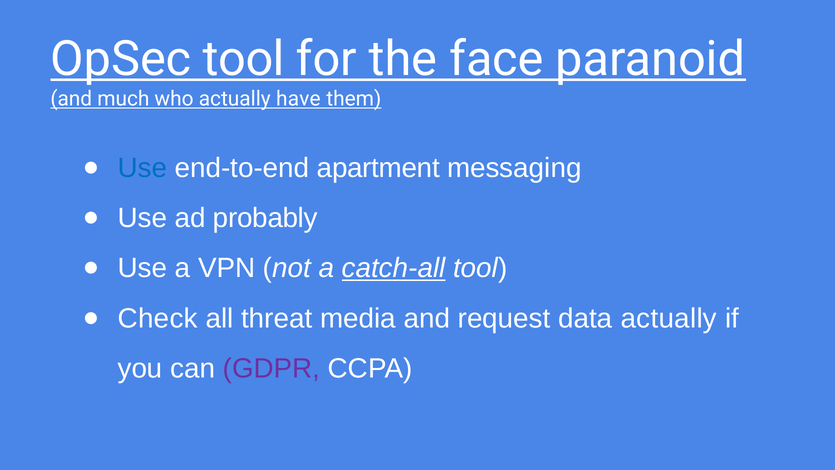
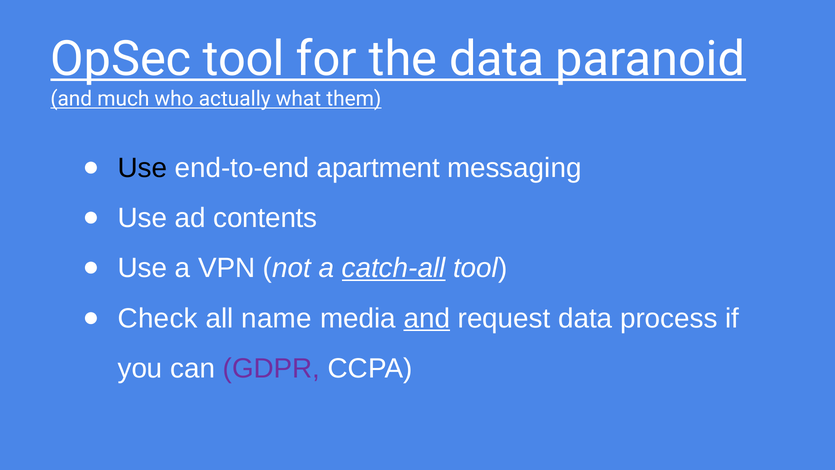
the face: face -> data
have: have -> what
Use at (142, 168) colour: blue -> black
probably: probably -> contents
threat: threat -> name
and at (427, 318) underline: none -> present
data actually: actually -> process
